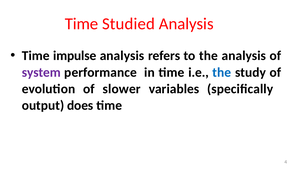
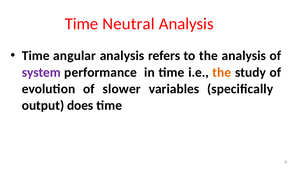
Studied: Studied -> Neutral
impulse: impulse -> angular
the at (222, 72) colour: blue -> orange
